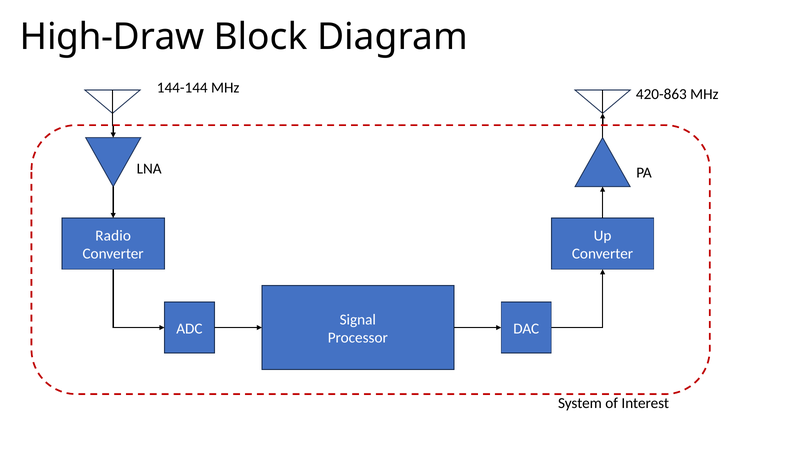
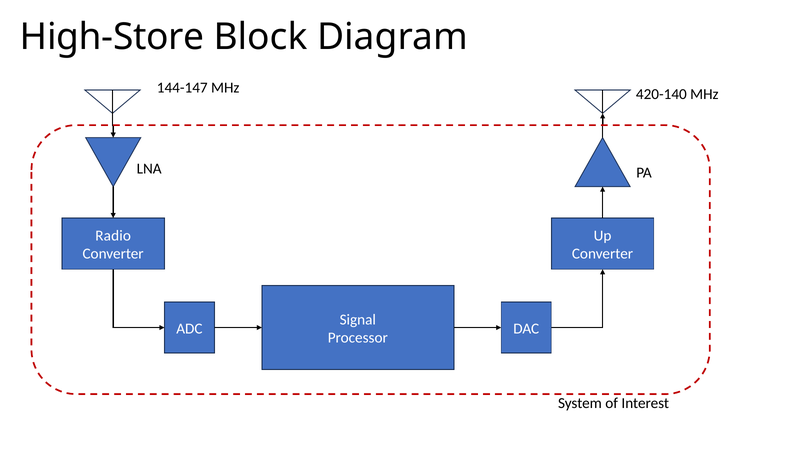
High-Draw: High-Draw -> High-Store
144-144: 144-144 -> 144-147
420-863: 420-863 -> 420-140
